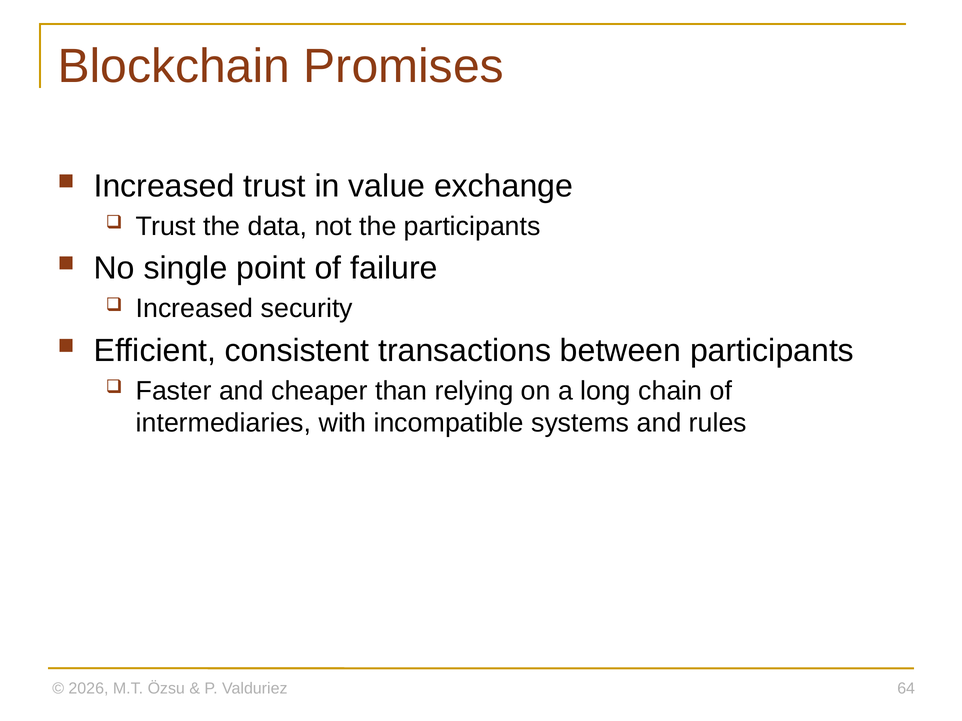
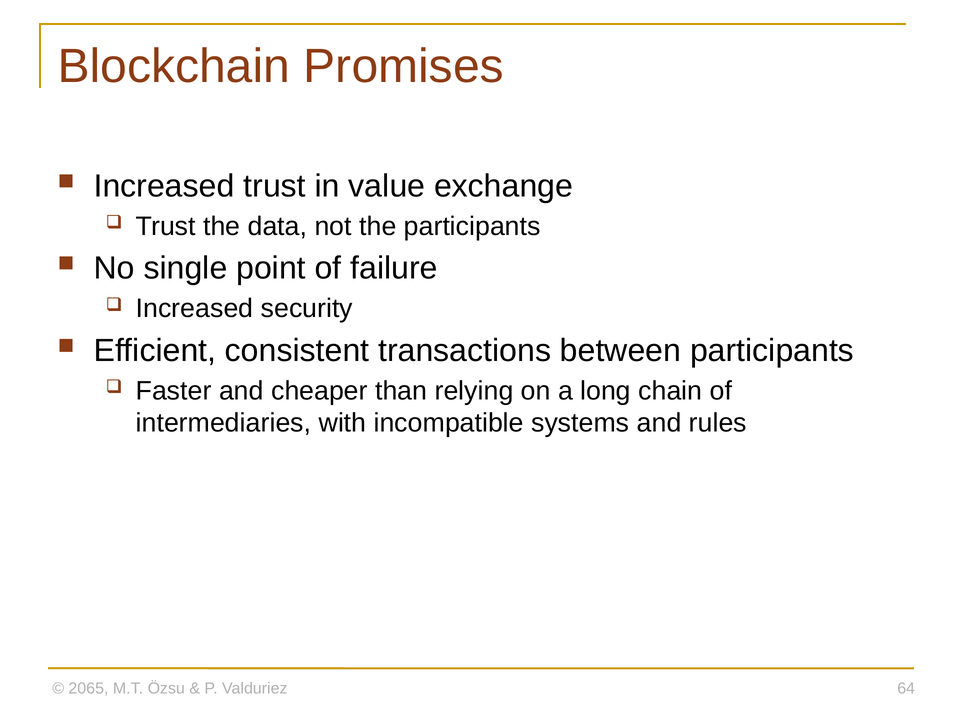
2026: 2026 -> 2065
